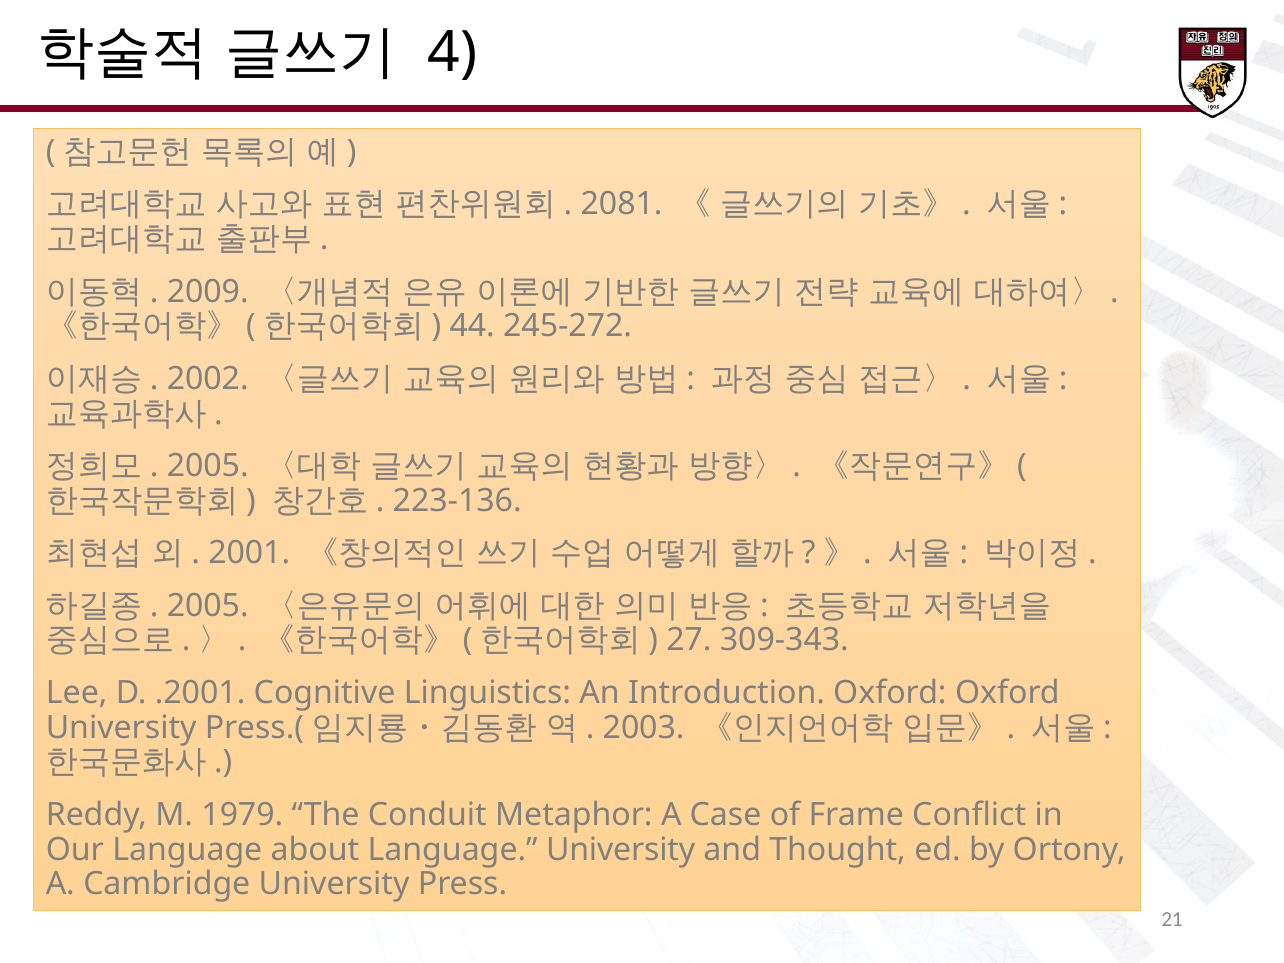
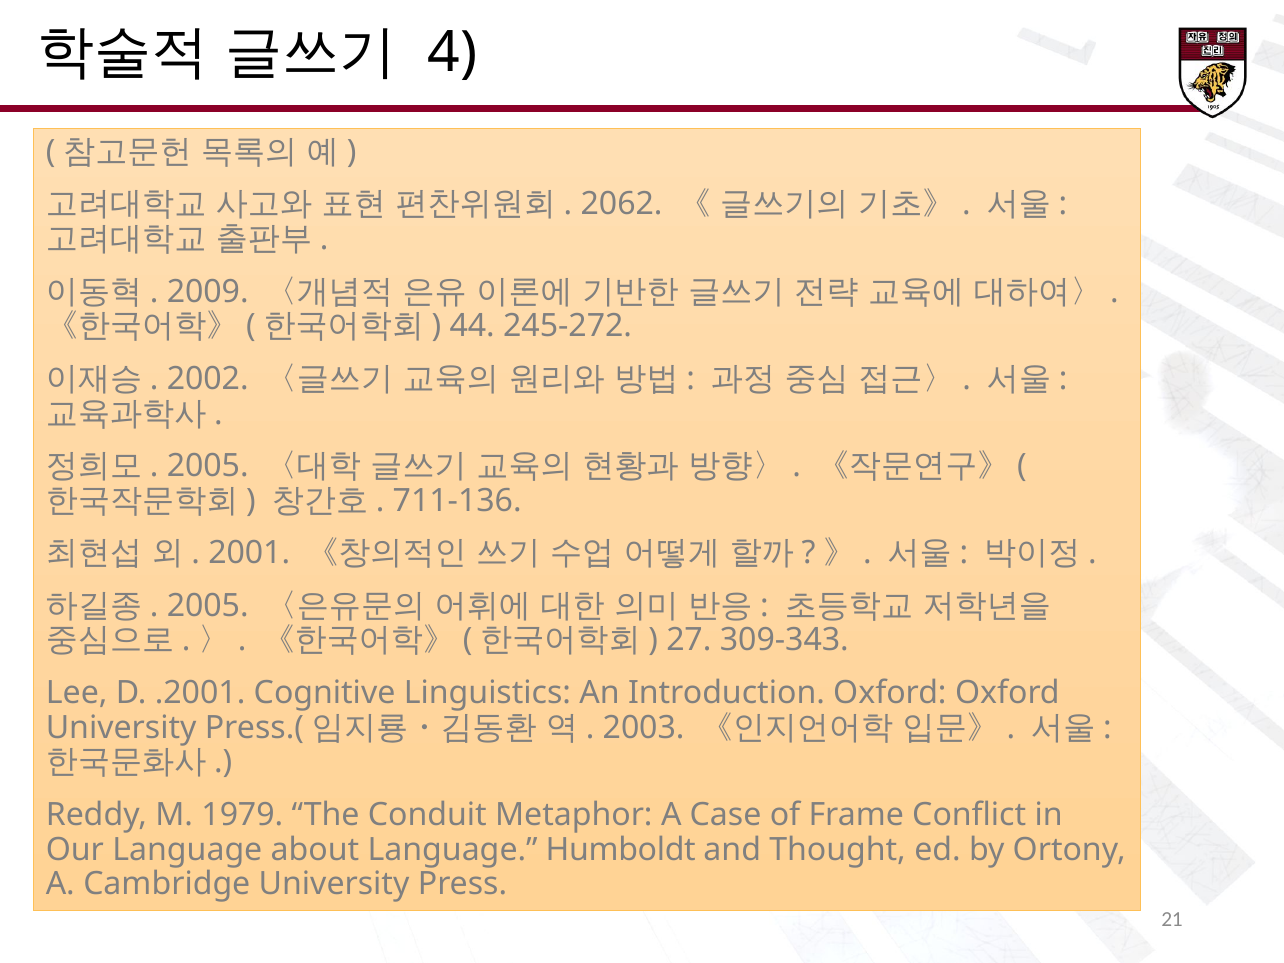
2081: 2081 -> 2062
223-136: 223-136 -> 711-136
Language University: University -> Humboldt
